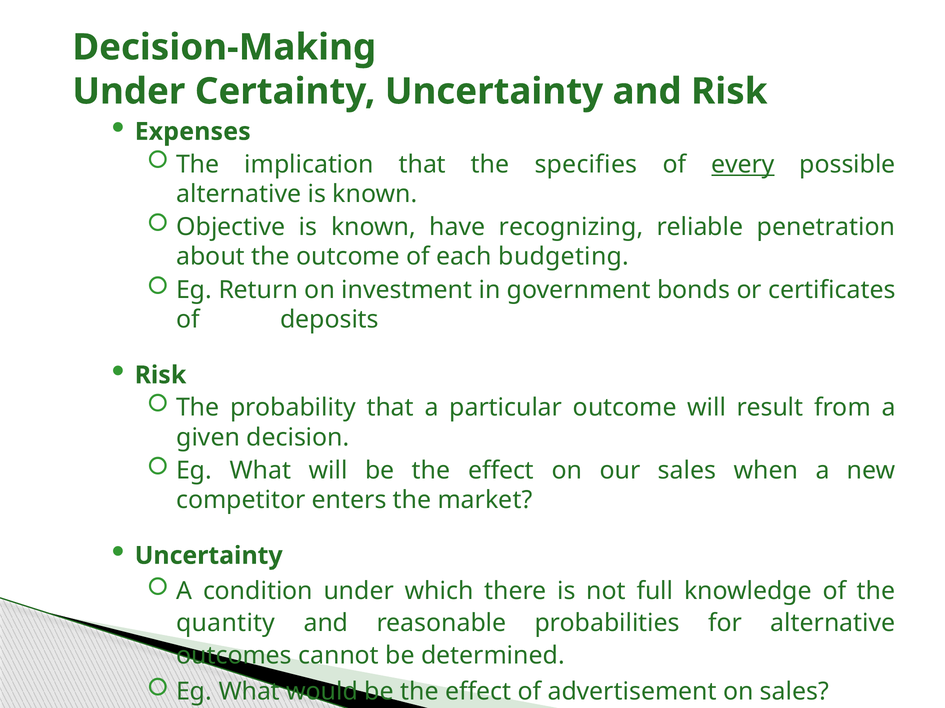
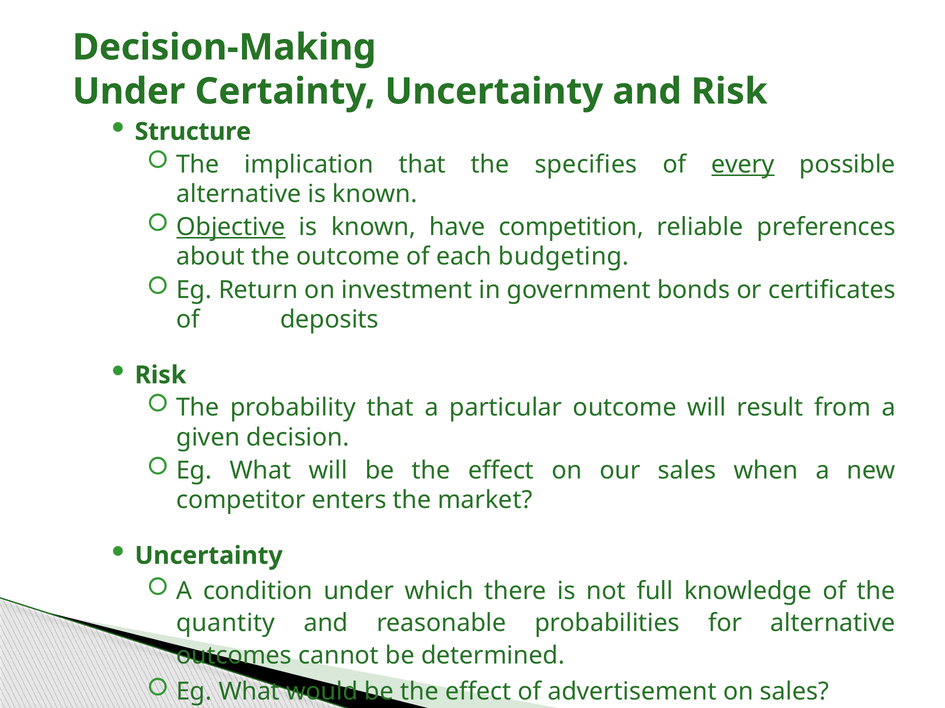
Expenses: Expenses -> Structure
Objective underline: none -> present
recognizing: recognizing -> competition
penetration: penetration -> preferences
